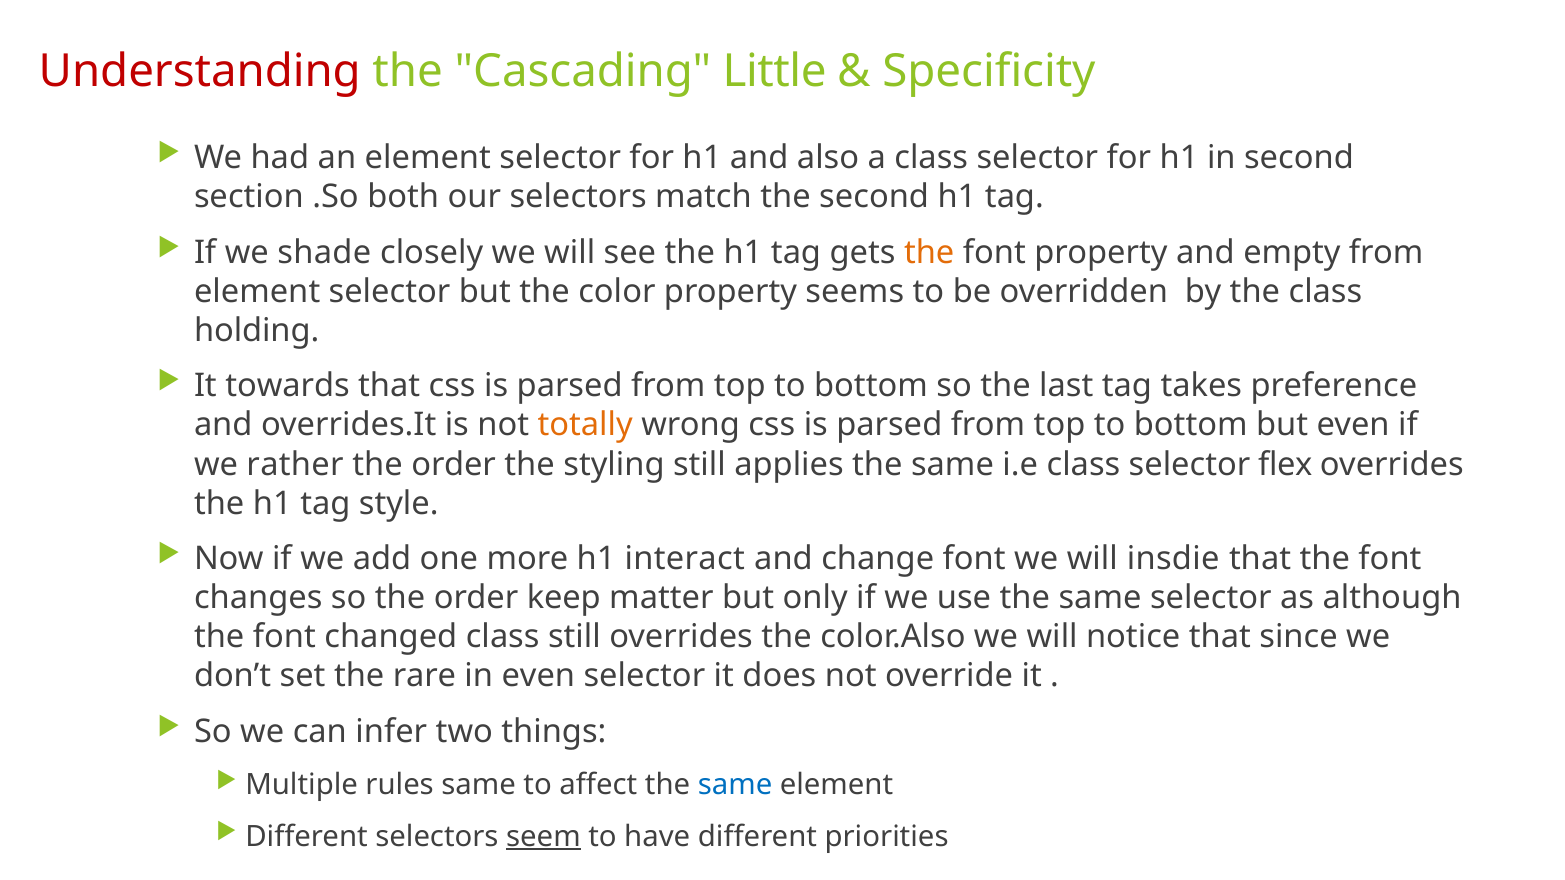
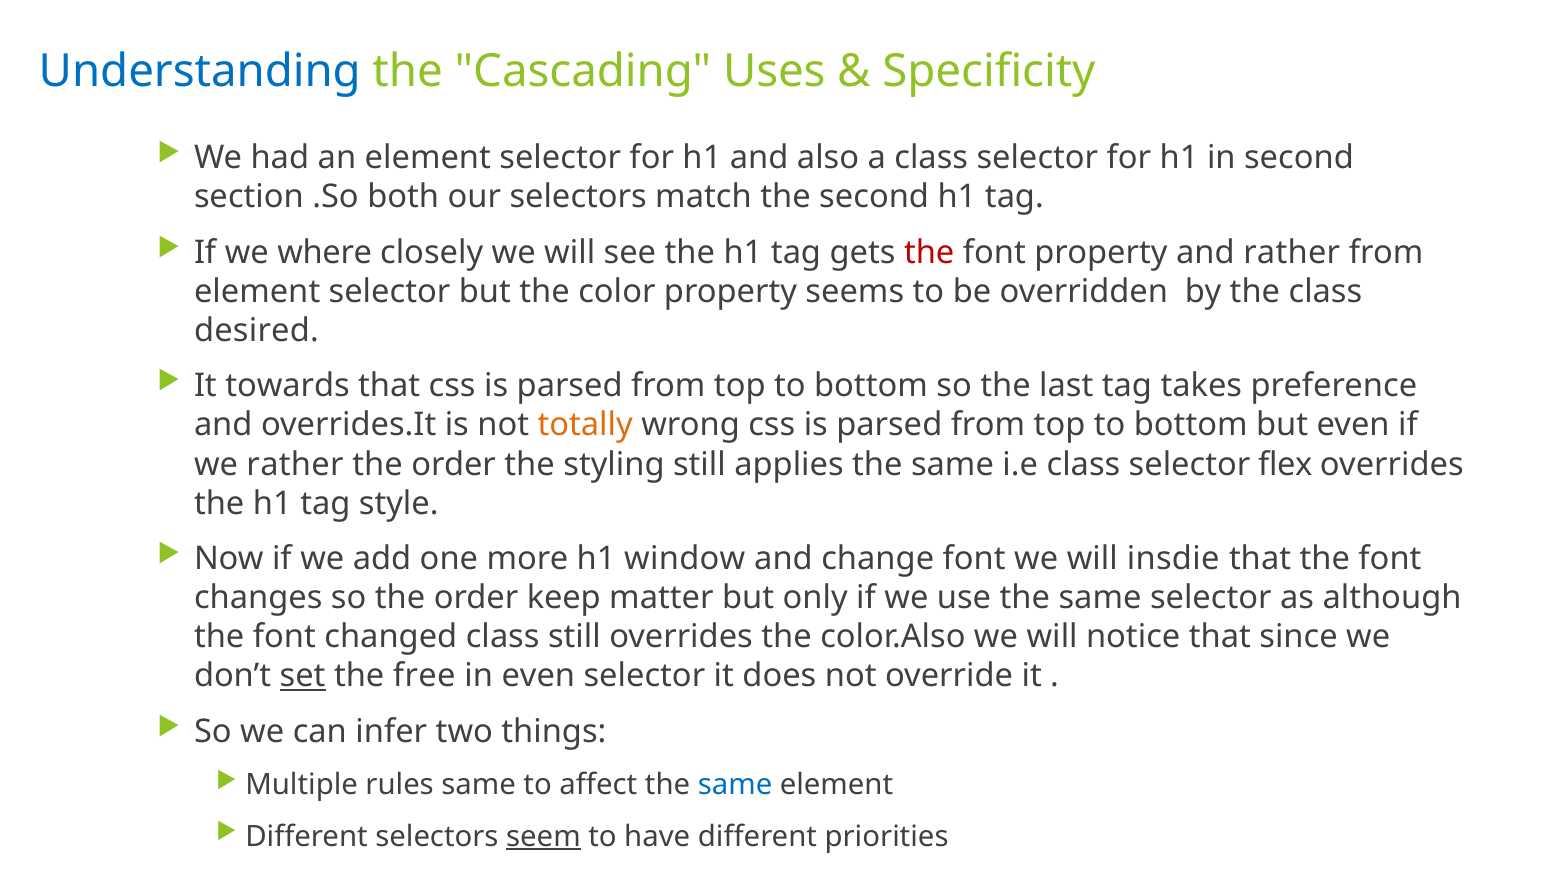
Understanding colour: red -> blue
Little: Little -> Uses
shade: shade -> where
the at (929, 252) colour: orange -> red
and empty: empty -> rather
holding: holding -> desired
interact: interact -> window
set underline: none -> present
rare: rare -> free
